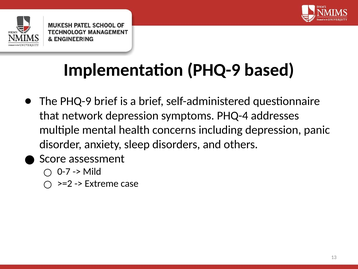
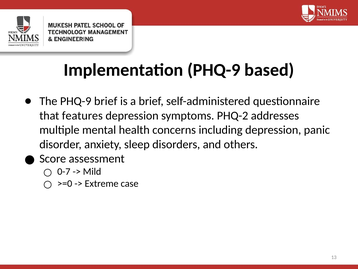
network: network -> features
PHQ-4: PHQ-4 -> PHQ-2
>=2: >=2 -> >=0
